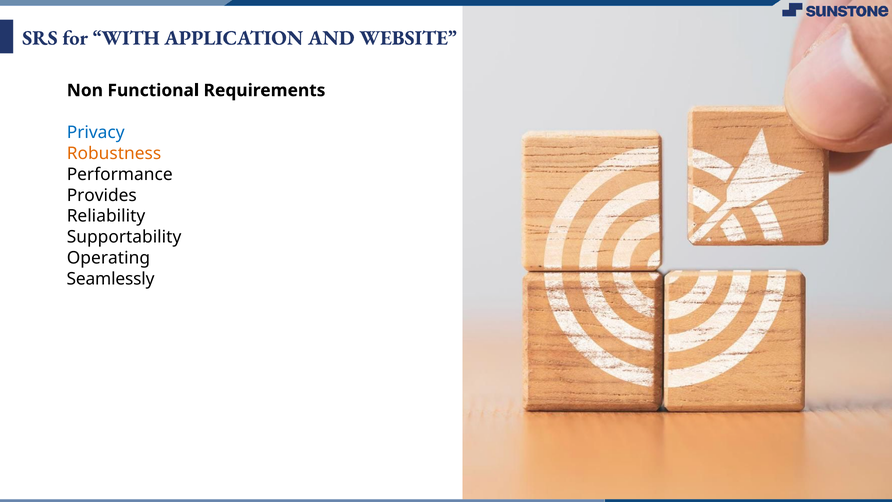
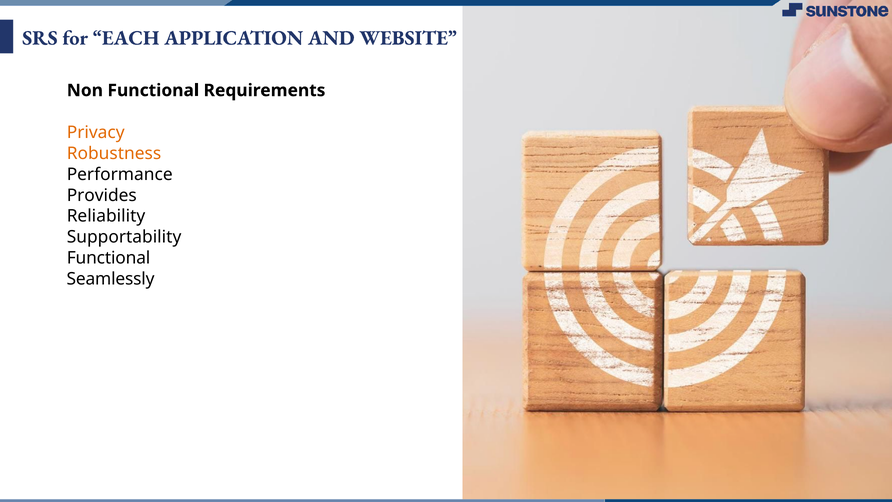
WITH: WITH -> EACH
Privacy colour: blue -> orange
Operating at (108, 258): Operating -> Functional
